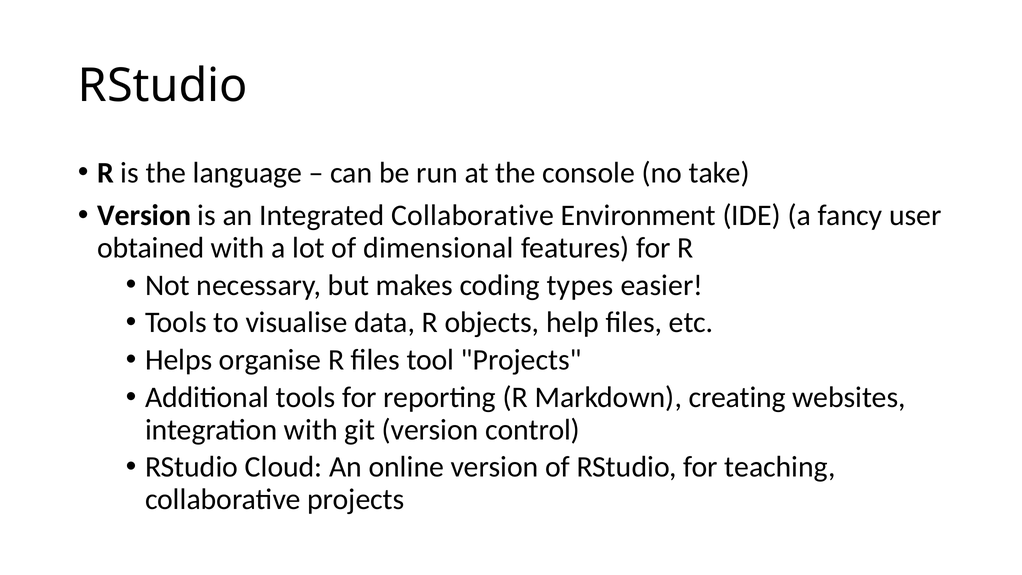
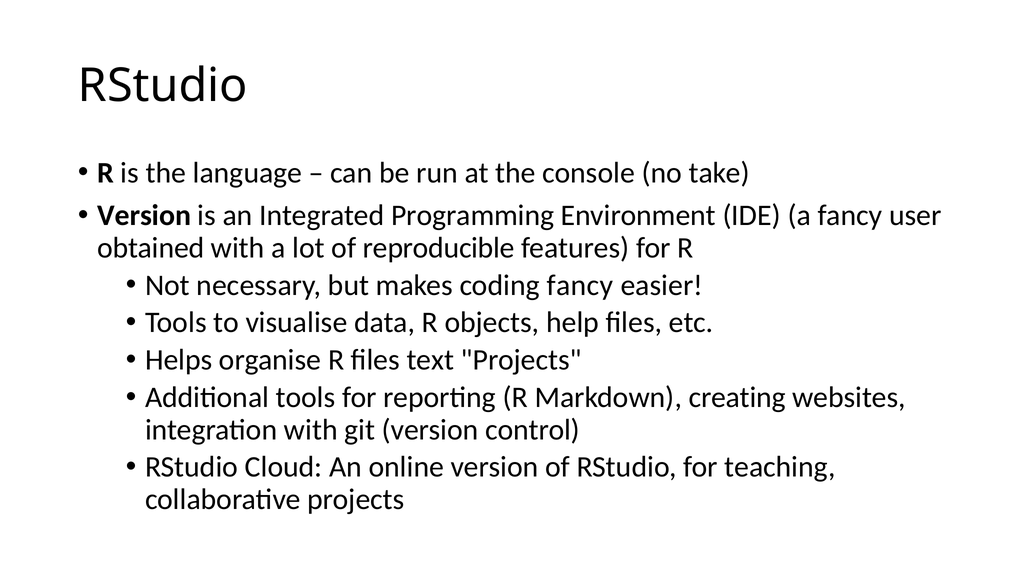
Integrated Collaborative: Collaborative -> Programming
dimensional: dimensional -> reproducible
coding types: types -> fancy
tool: tool -> text
